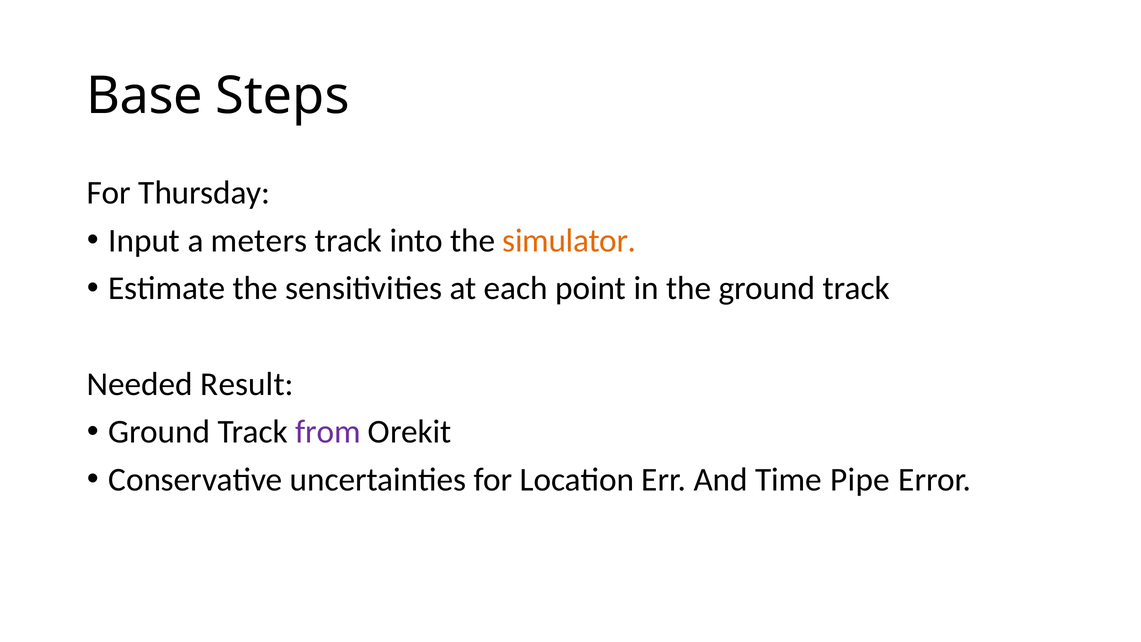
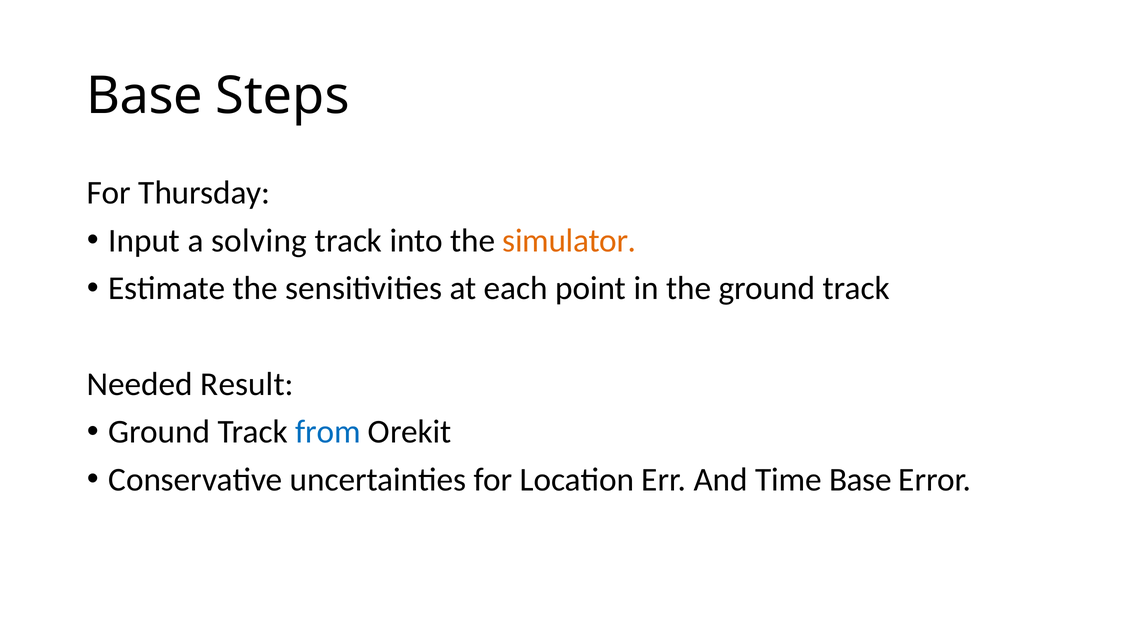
meters: meters -> solving
from colour: purple -> blue
Time Pipe: Pipe -> Base
